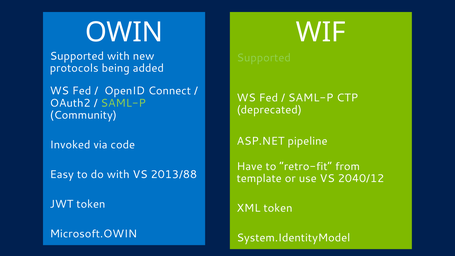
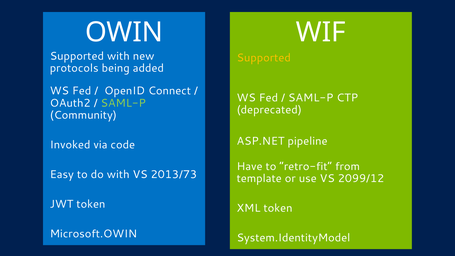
Supported at (264, 58) colour: light green -> yellow
2013/88: 2013/88 -> 2013/73
2040/12: 2040/12 -> 2099/12
